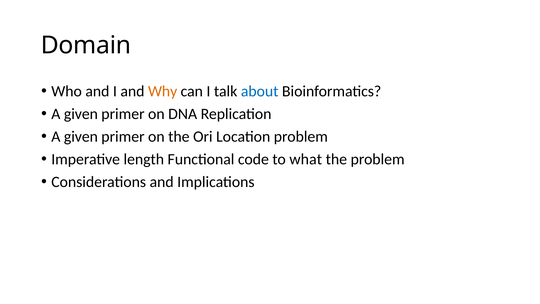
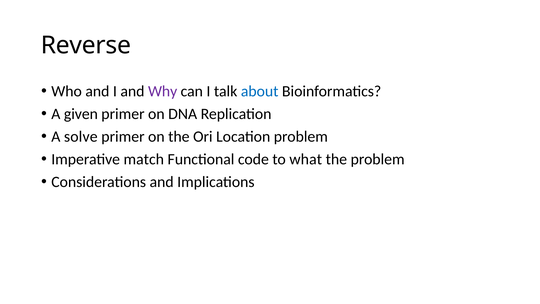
Domain: Domain -> Reverse
Why colour: orange -> purple
given at (81, 137): given -> solve
length: length -> match
